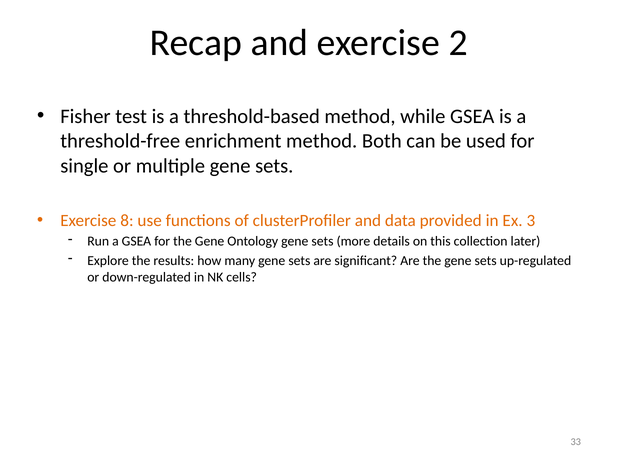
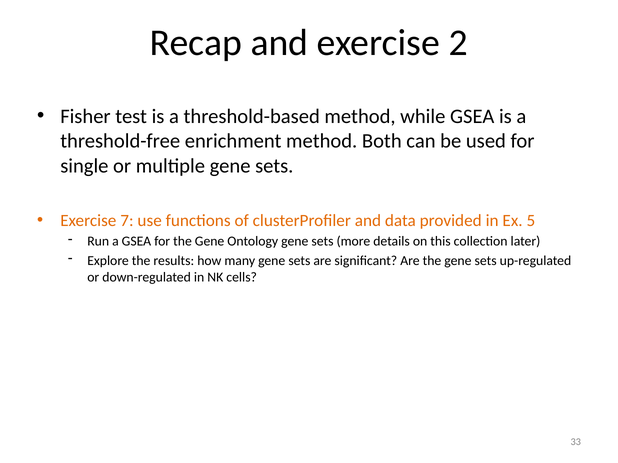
8: 8 -> 7
3: 3 -> 5
